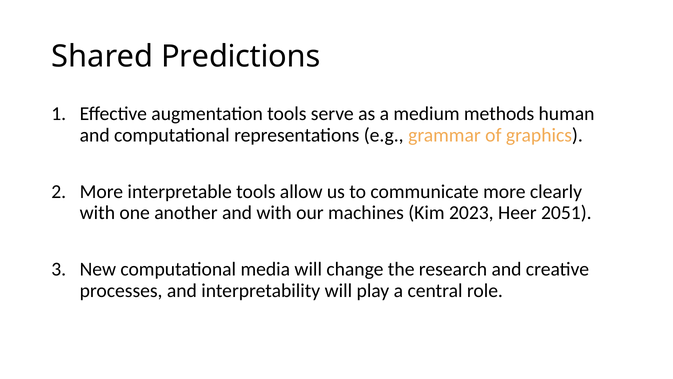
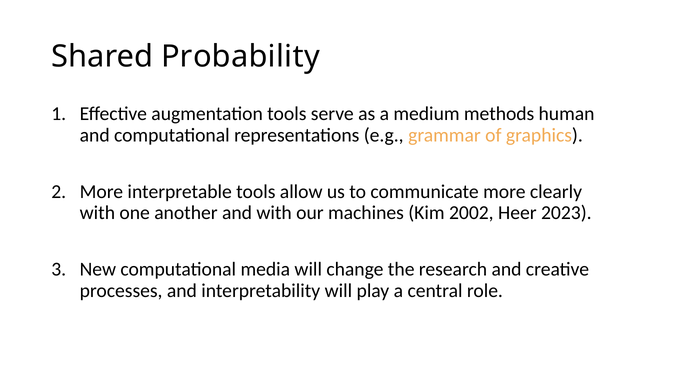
Predictions: Predictions -> Probability
2023: 2023 -> 2002
2051: 2051 -> 2023
